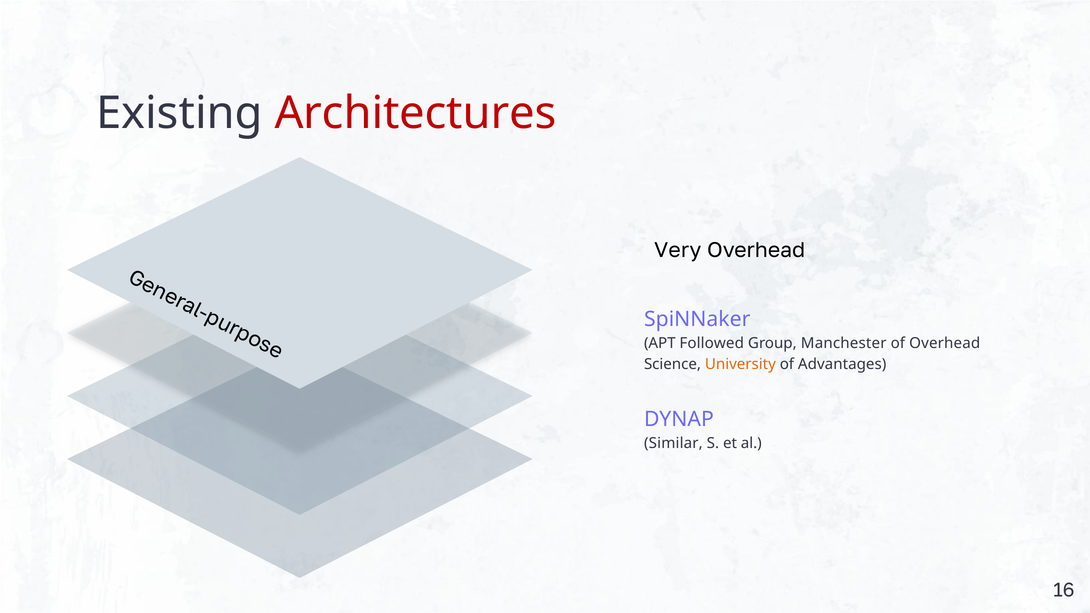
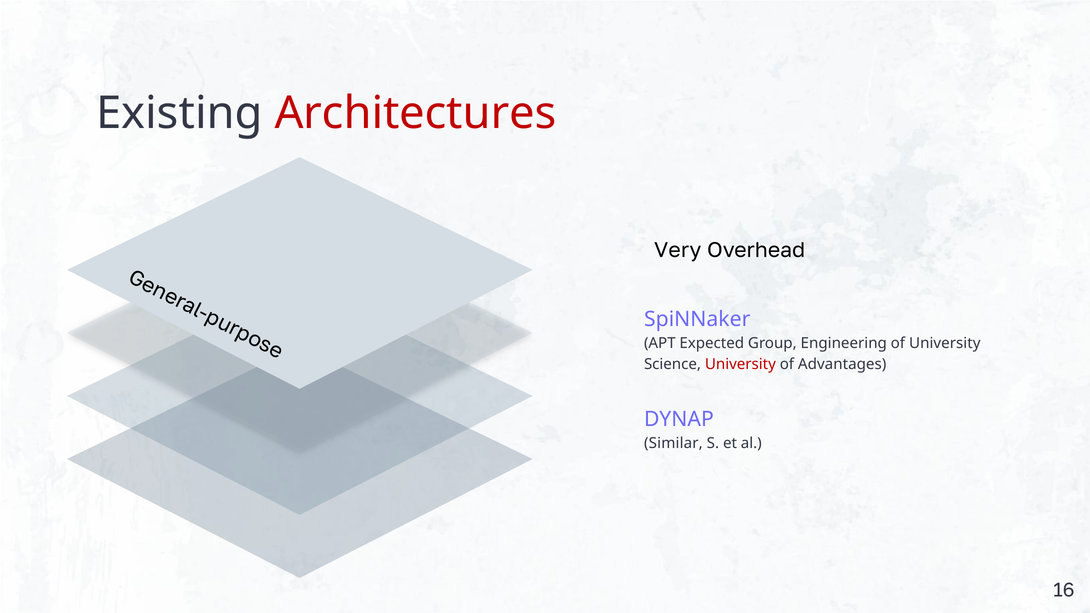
Followed: Followed -> Expected
Manchester: Manchester -> Engineering
of Overhead: Overhead -> University
University at (740, 364) colour: orange -> red
